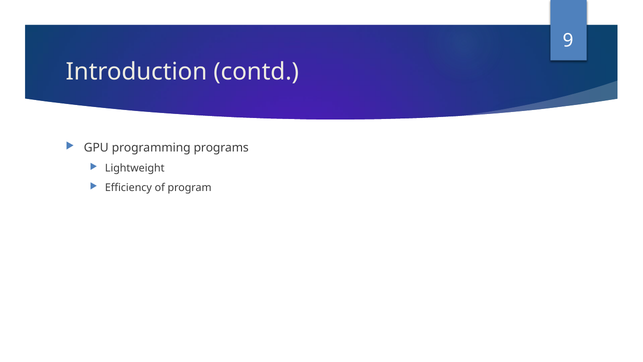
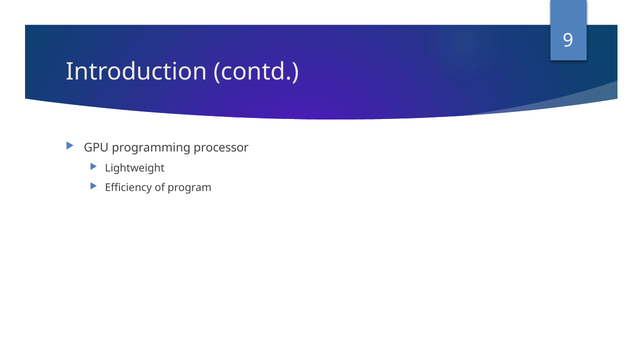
programs: programs -> processor
